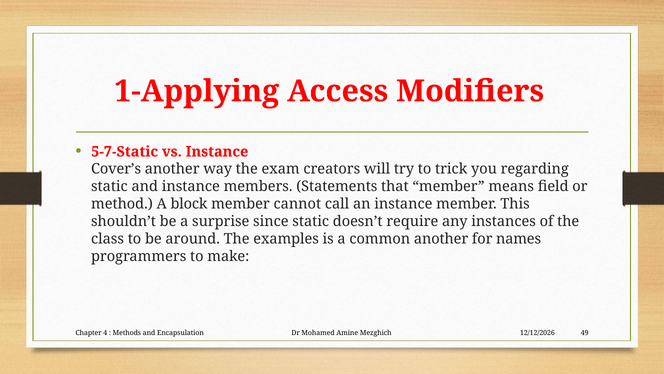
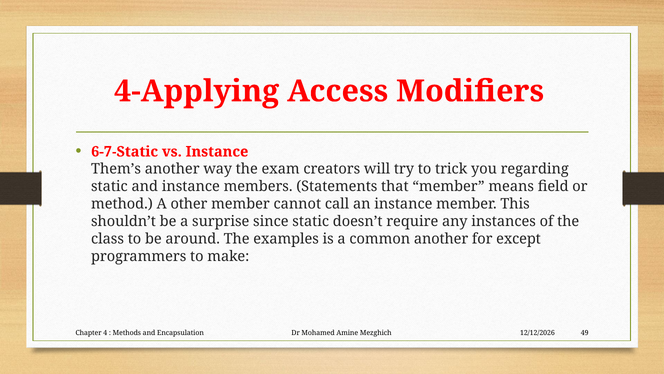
1-Applying: 1-Applying -> 4-Applying
5-7-Static: 5-7-Static -> 6-7-Static
Cover’s: Cover’s -> Them’s
block: block -> other
names: names -> except
